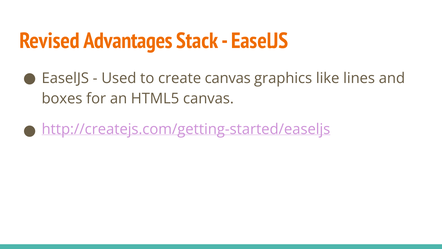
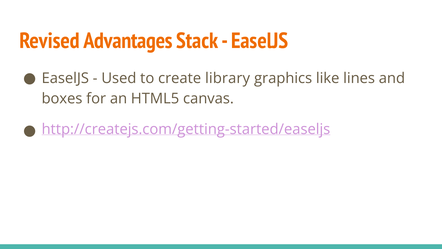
create canvas: canvas -> library
